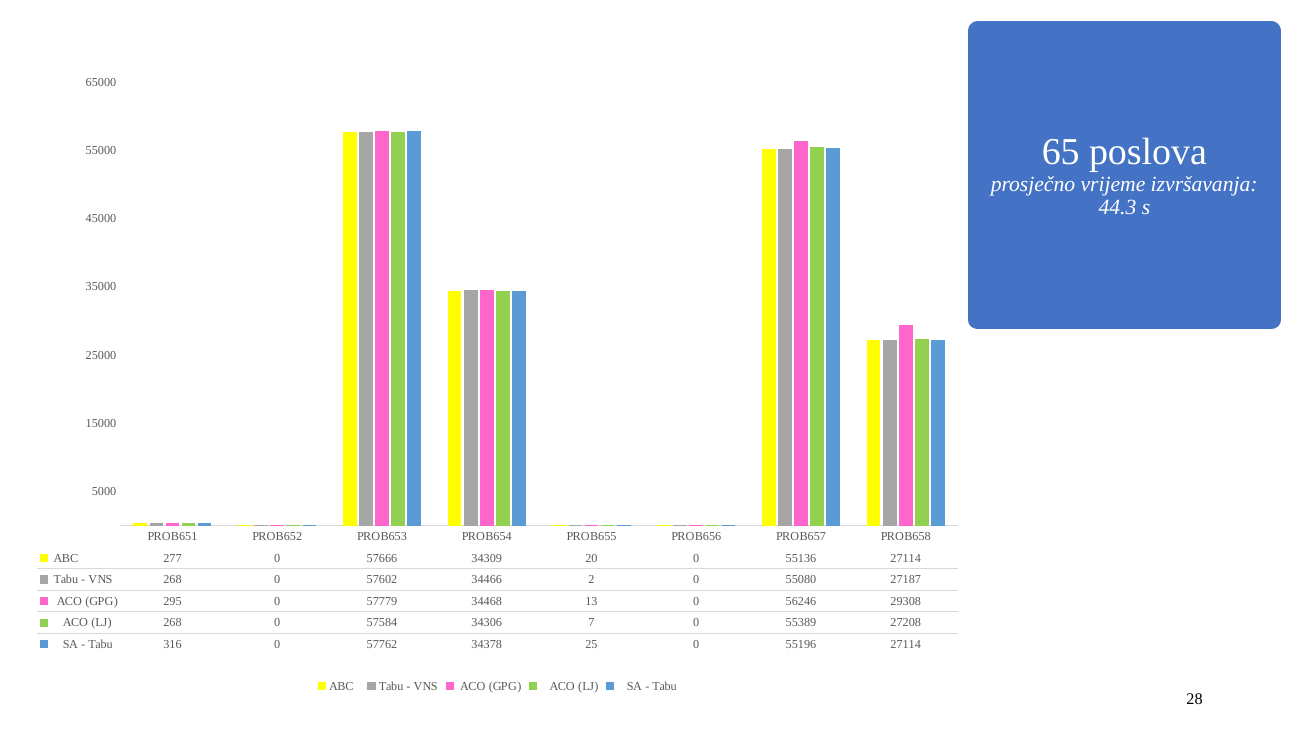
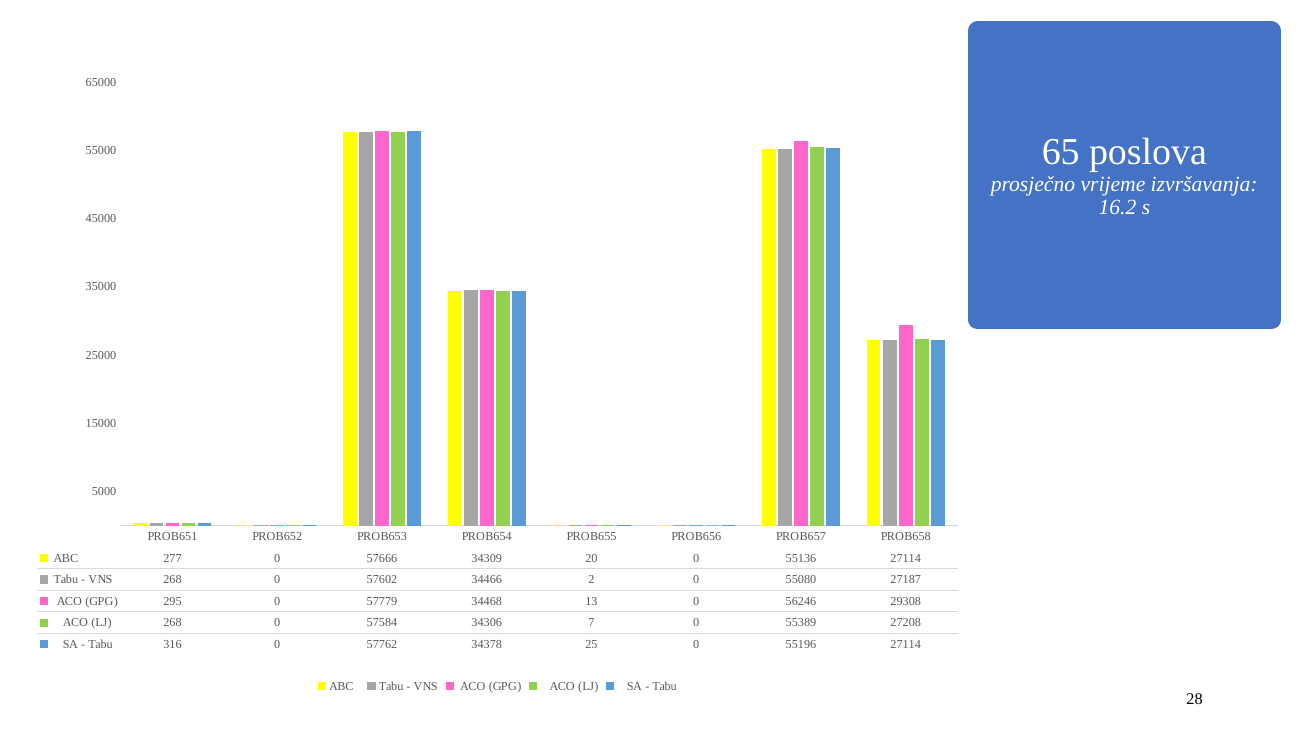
44.3: 44.3 -> 16.2
